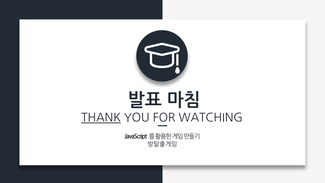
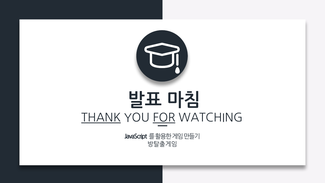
FOR underline: none -> present
